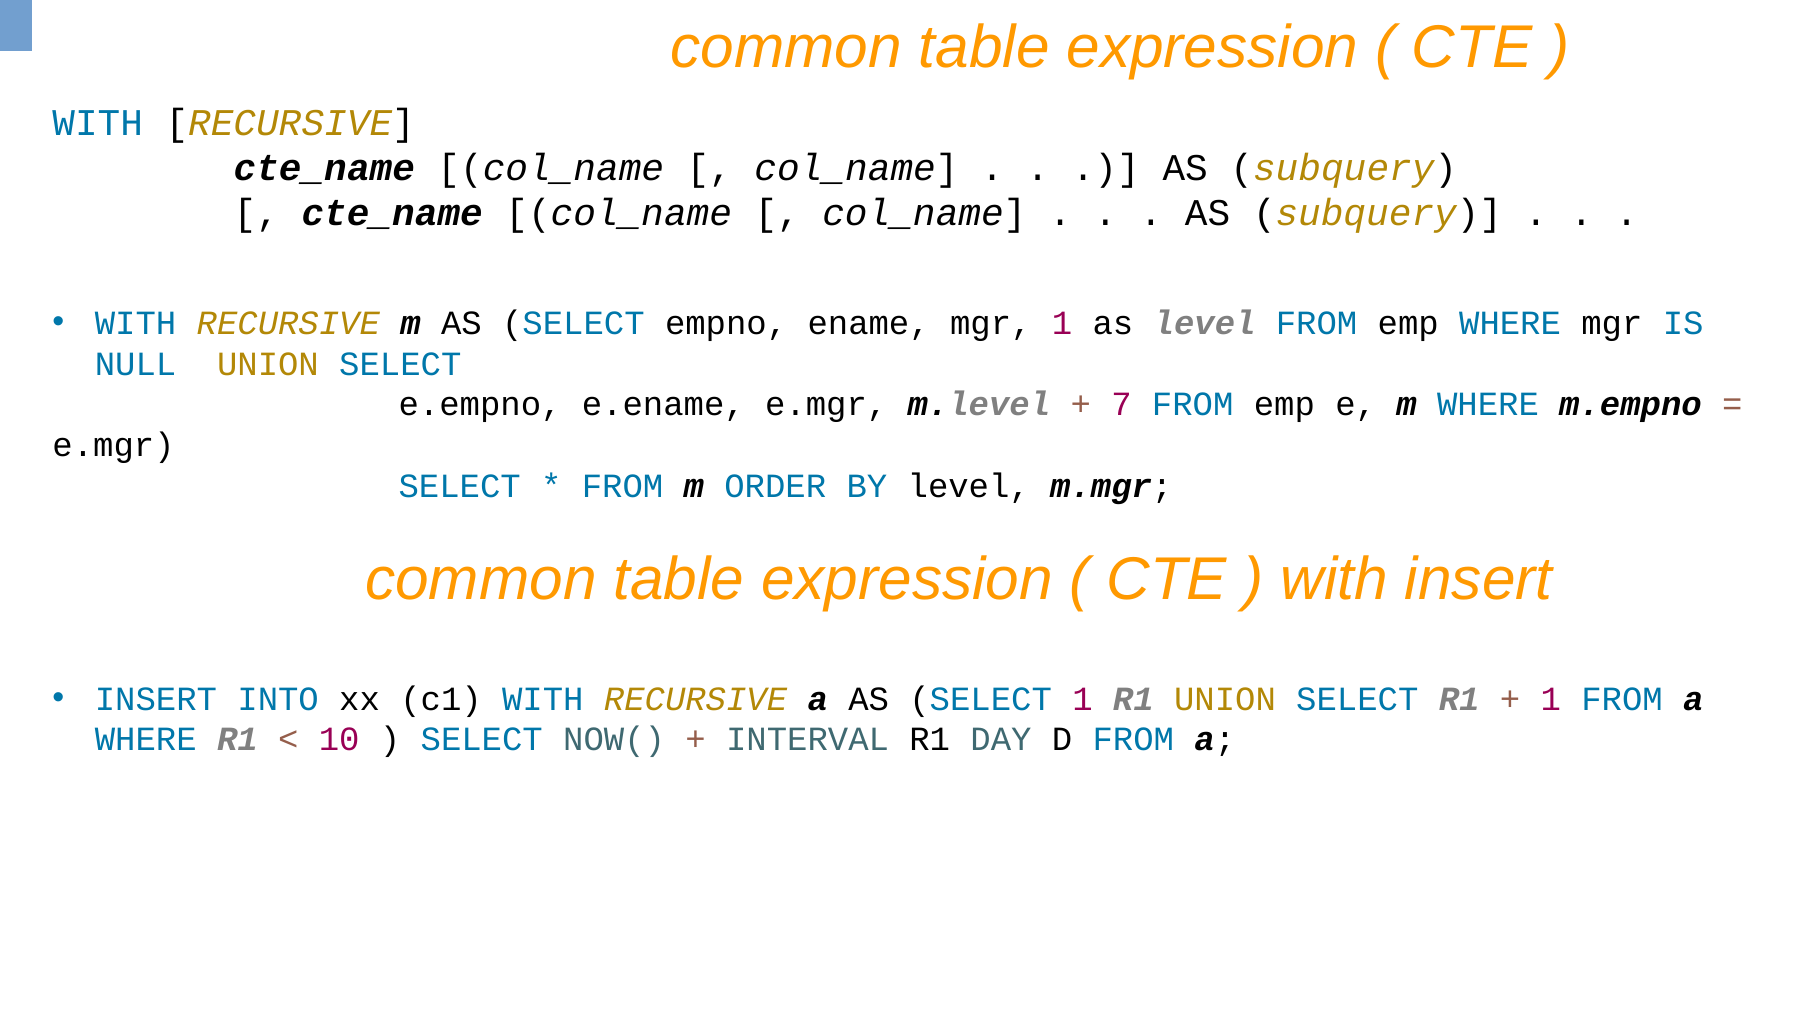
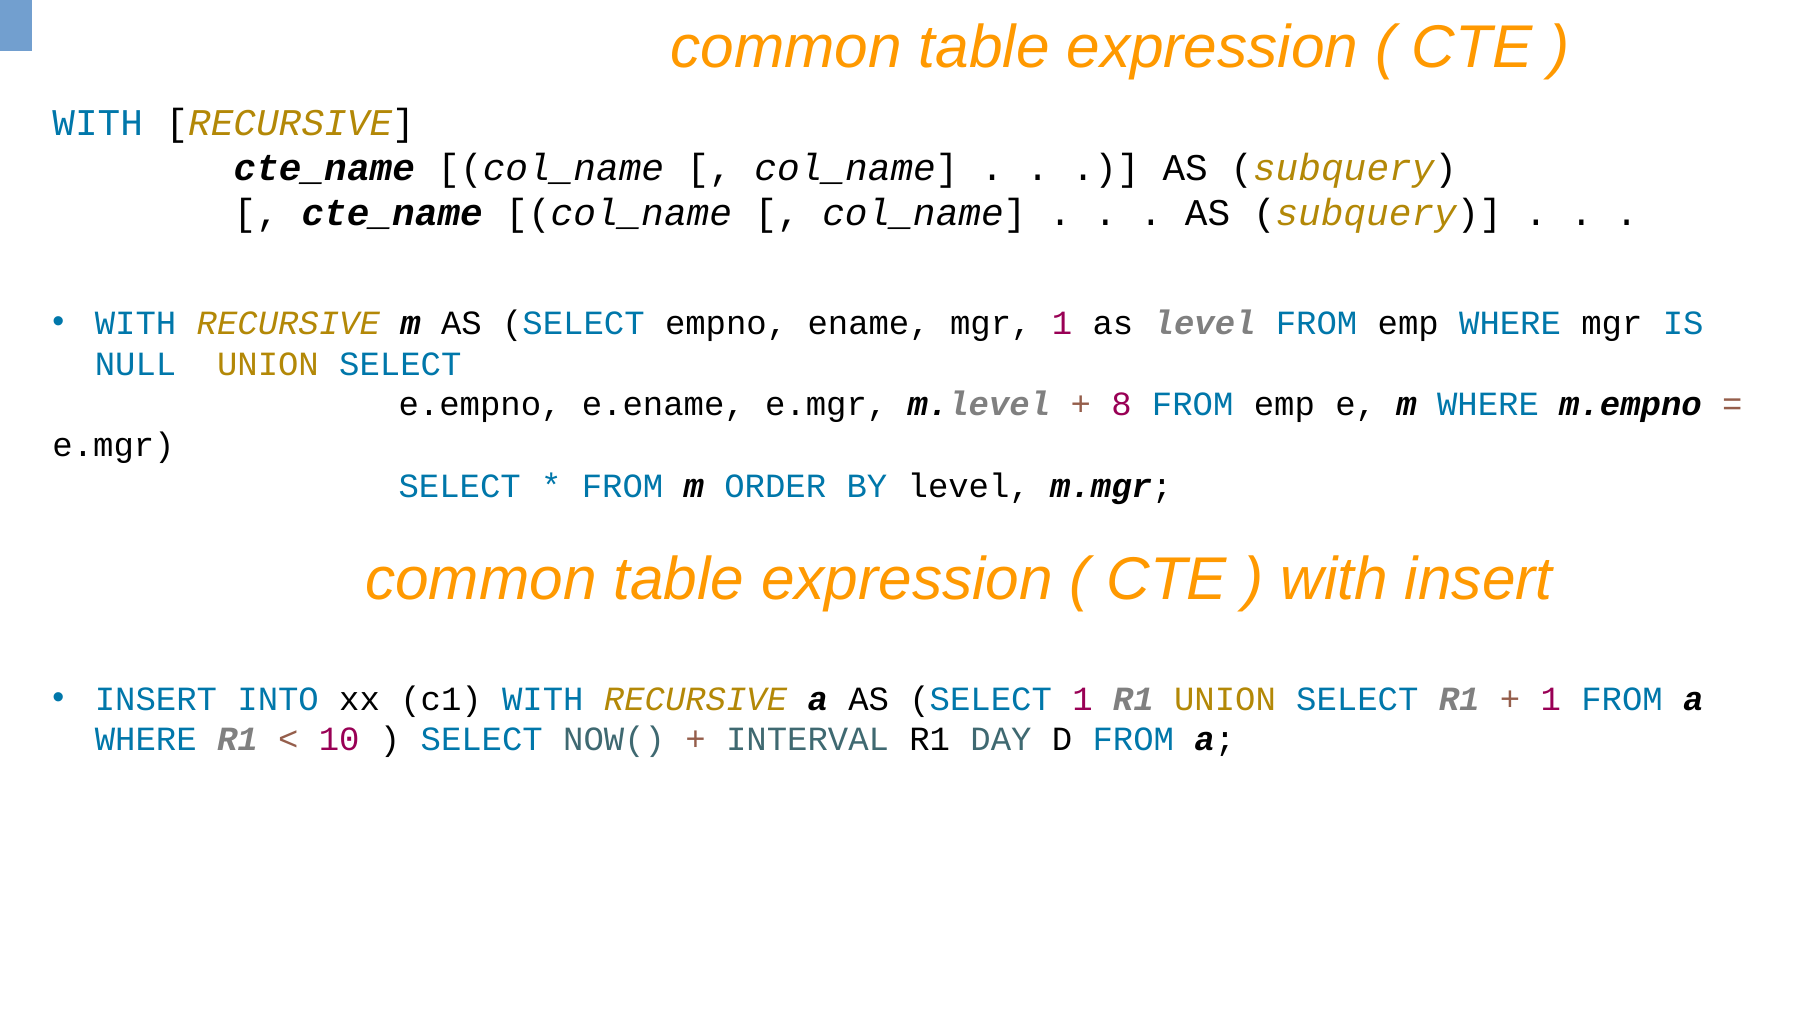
7: 7 -> 8
